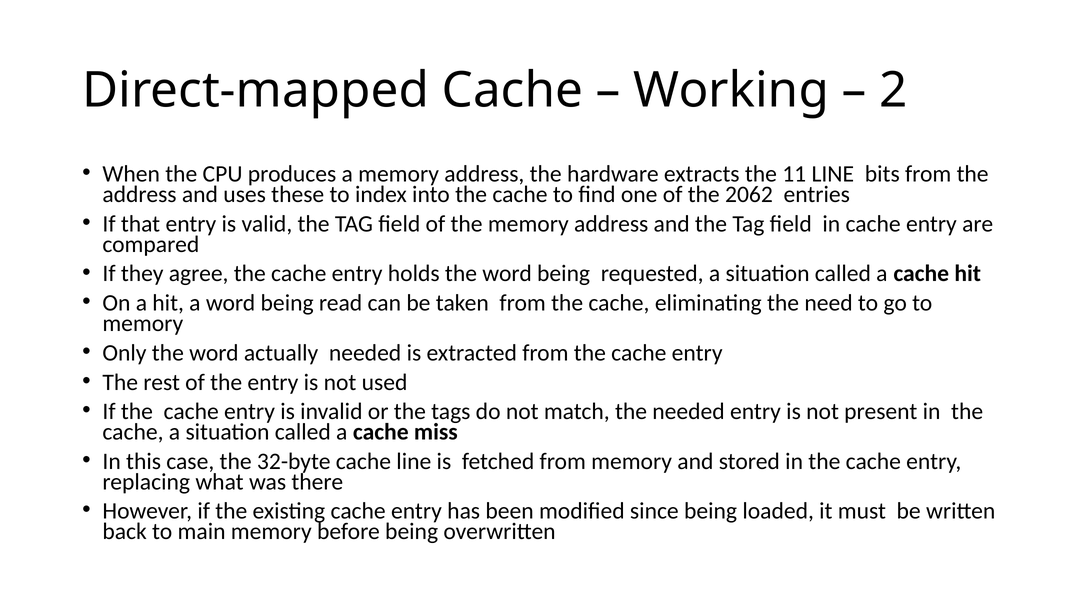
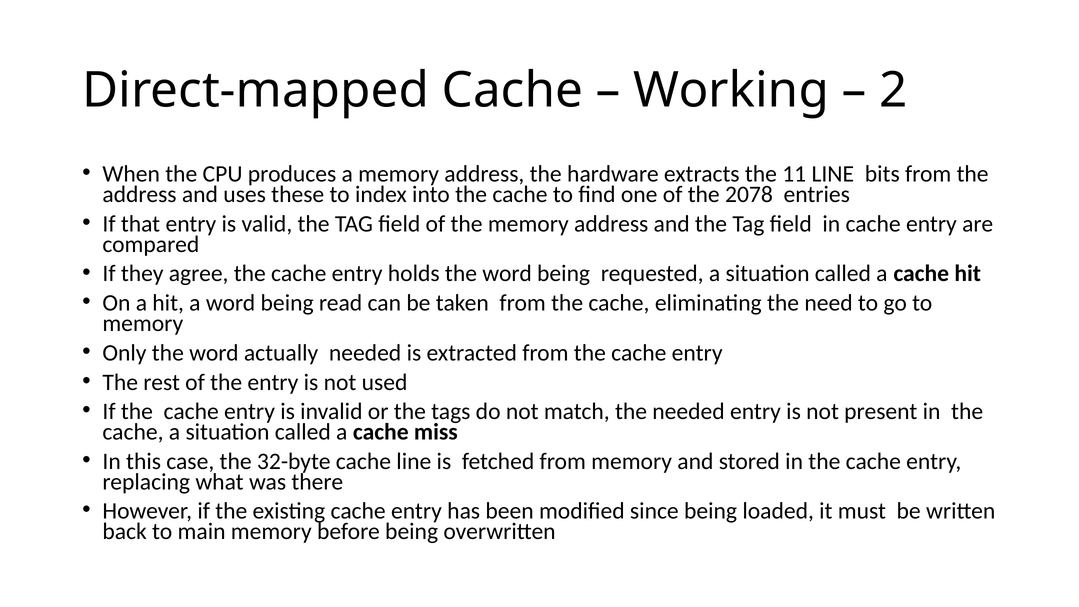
2062: 2062 -> 2078
